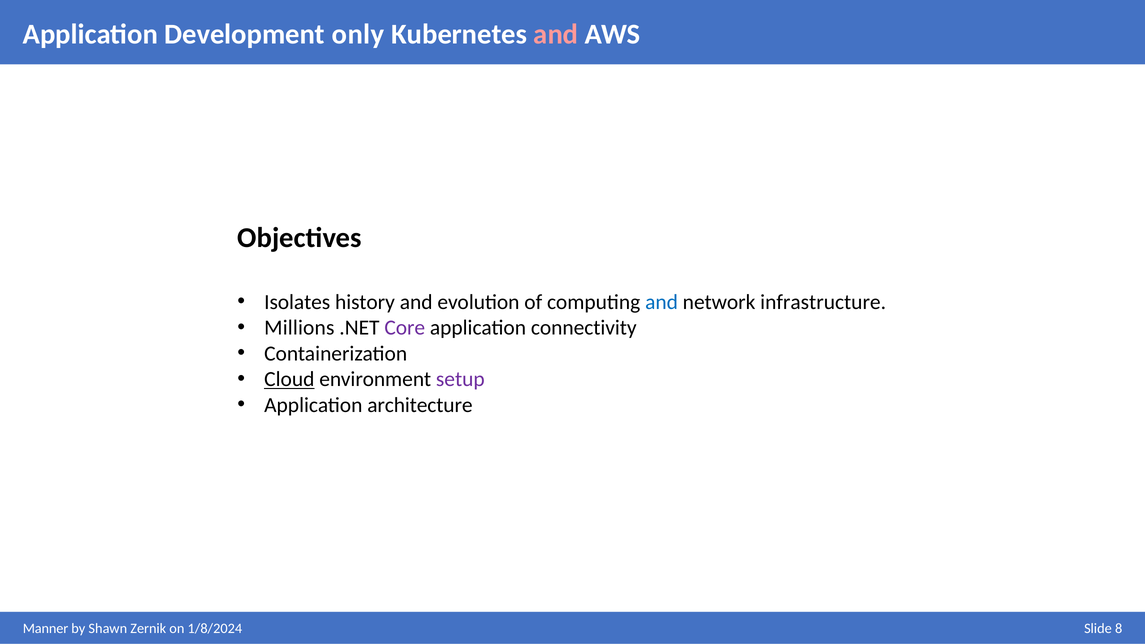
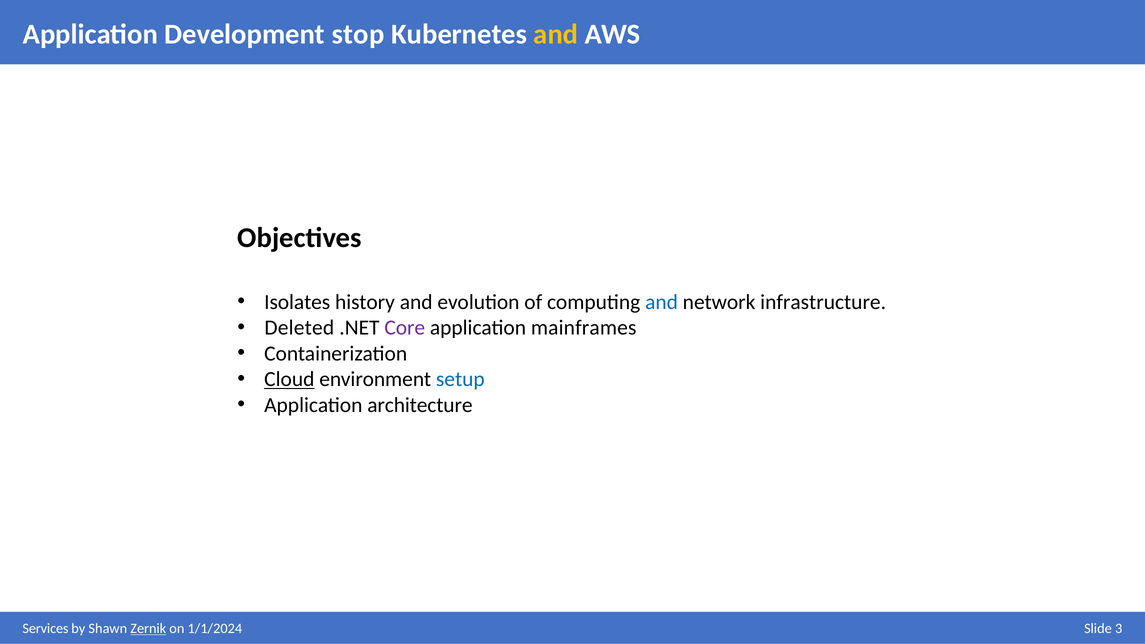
only: only -> stop
and at (556, 34) colour: pink -> yellow
Millions: Millions -> Deleted
connectivity: connectivity -> mainframes
setup colour: purple -> blue
Manner: Manner -> Services
Zernik underline: none -> present
1/8/2024: 1/8/2024 -> 1/1/2024
8: 8 -> 3
